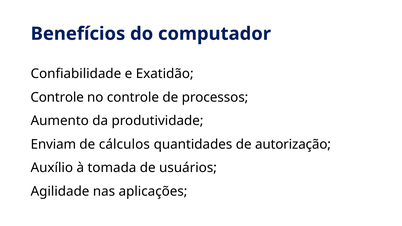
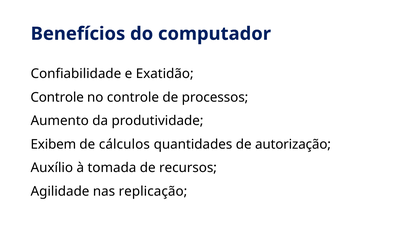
Enviam: Enviam -> Exibem
usuários: usuários -> recursos
aplicações: aplicações -> replicação
